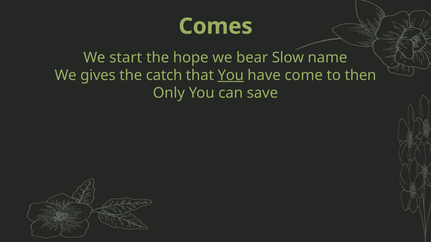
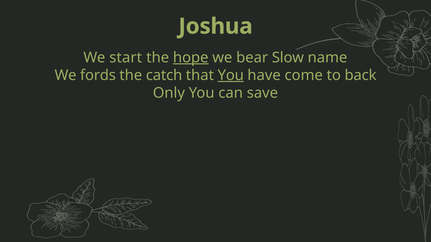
Comes: Comes -> Joshua
hope underline: none -> present
gives: gives -> fords
then: then -> back
